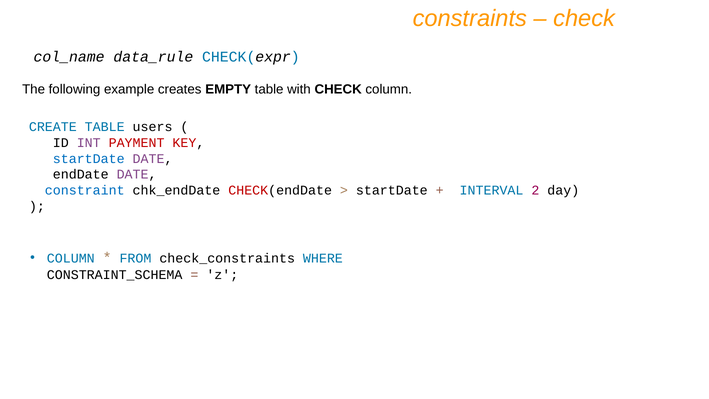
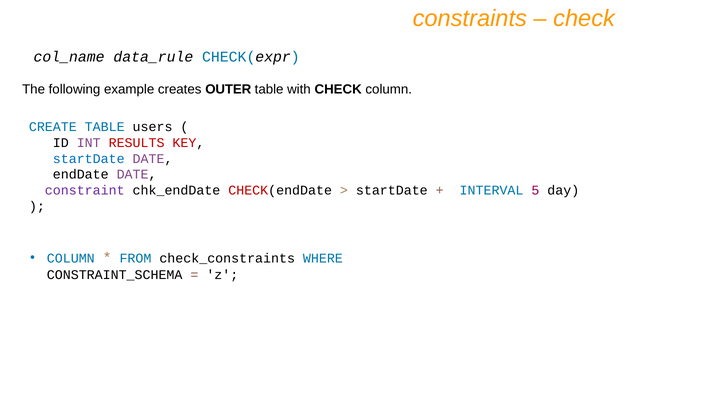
EMPTY: EMPTY -> OUTER
PAYMENT: PAYMENT -> RESULTS
constraint colour: blue -> purple
2: 2 -> 5
